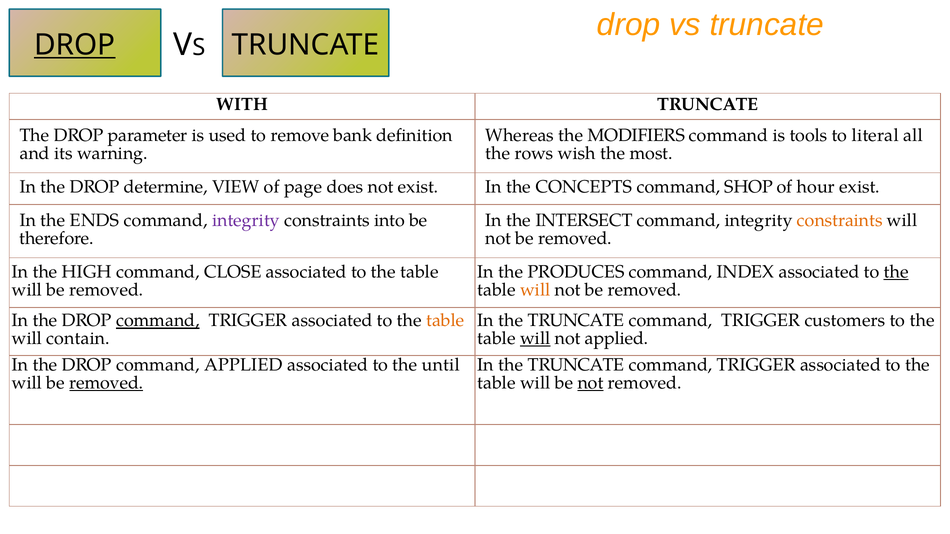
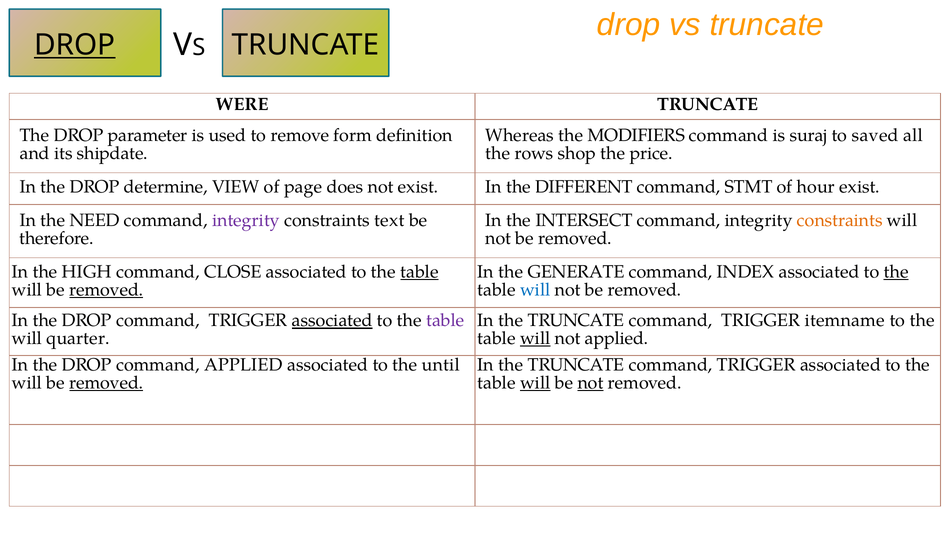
WITH: WITH -> WERE
bank: bank -> form
tools: tools -> suraj
literal: literal -> saved
warning: warning -> shipdate
wish: wish -> shop
most: most -> price
CONCEPTS: CONCEPTS -> DIFFERENT
SHOP: SHOP -> STMT
ENDS: ENDS -> NEED
into: into -> text
table at (419, 272) underline: none -> present
PRODUCES: PRODUCES -> GENERATE
removed at (106, 290) underline: none -> present
will at (535, 290) colour: orange -> blue
command at (158, 321) underline: present -> none
associated at (332, 321) underline: none -> present
table at (445, 321) colour: orange -> purple
customers: customers -> itemname
contain: contain -> quarter
will at (535, 383) underline: none -> present
